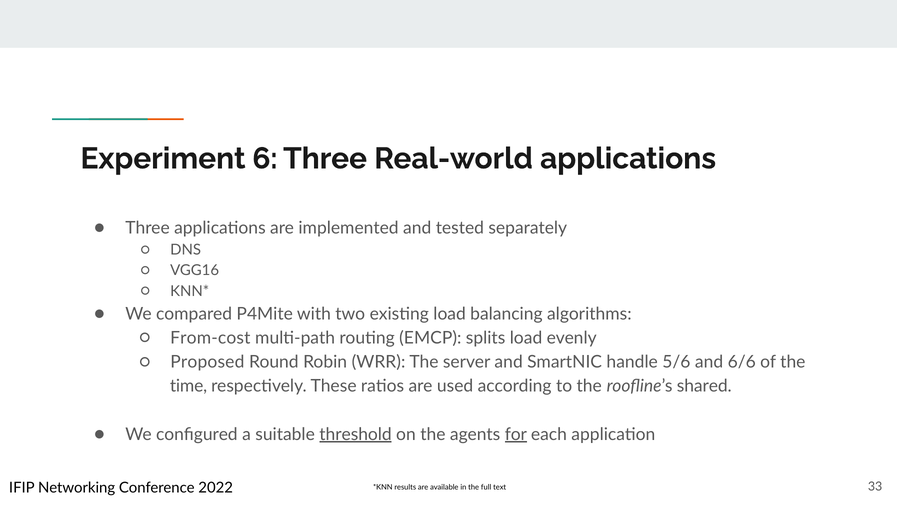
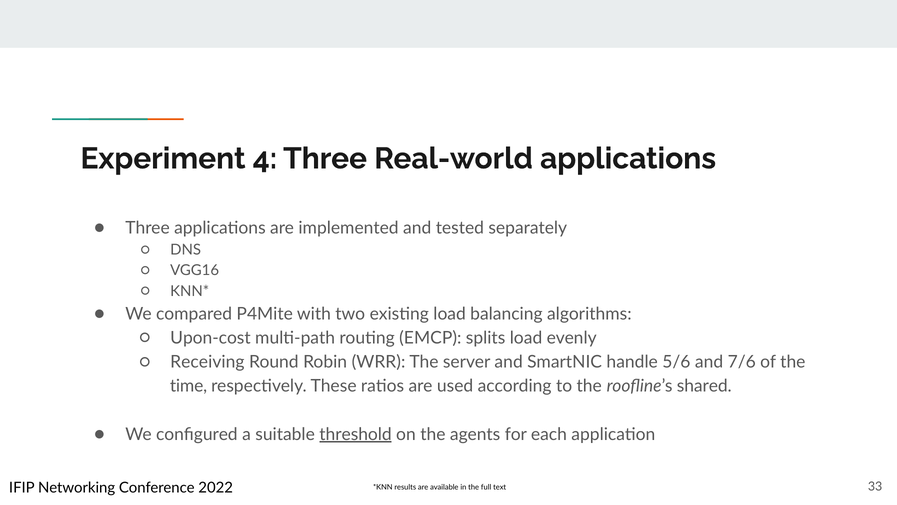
6: 6 -> 4
From-cost: From-cost -> Upon-cost
Proposed: Proposed -> Receiving
6/6: 6/6 -> 7/6
for underline: present -> none
